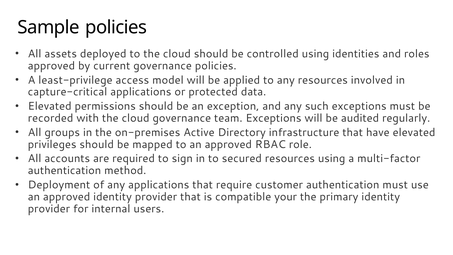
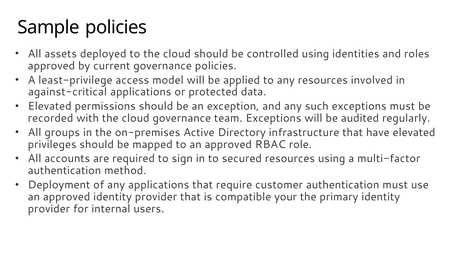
capture-critical: capture-critical -> against-critical
